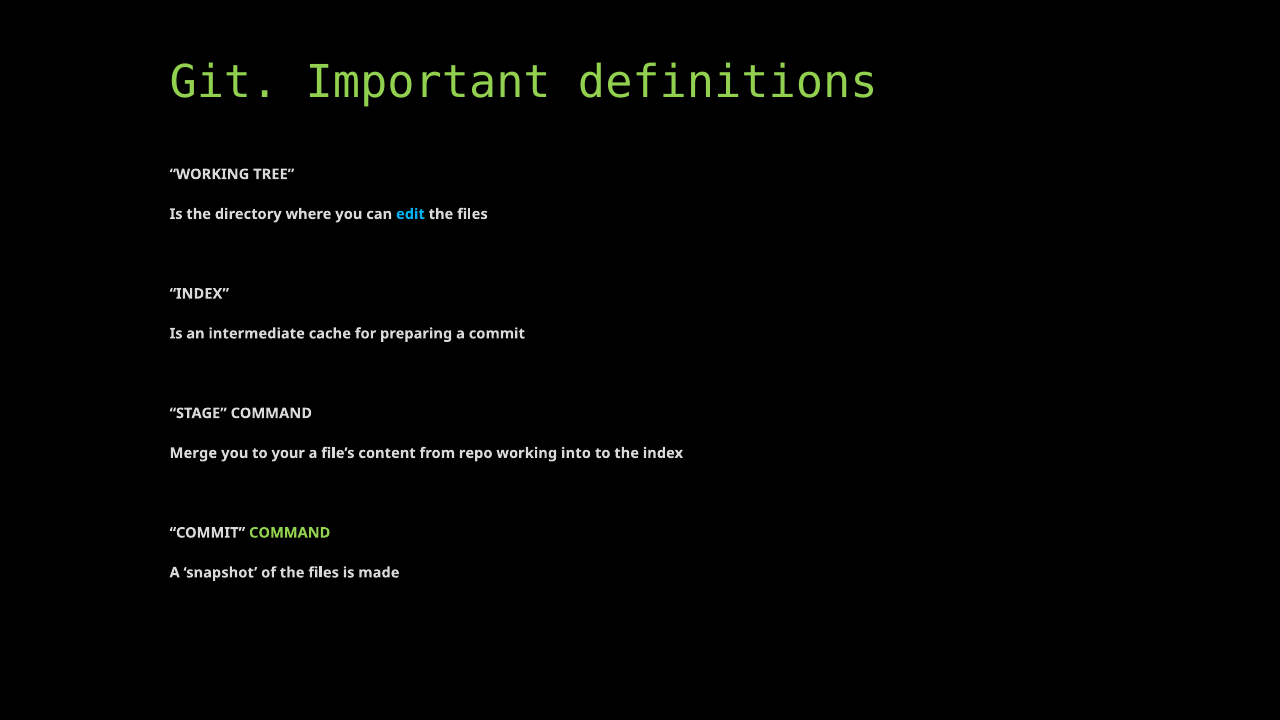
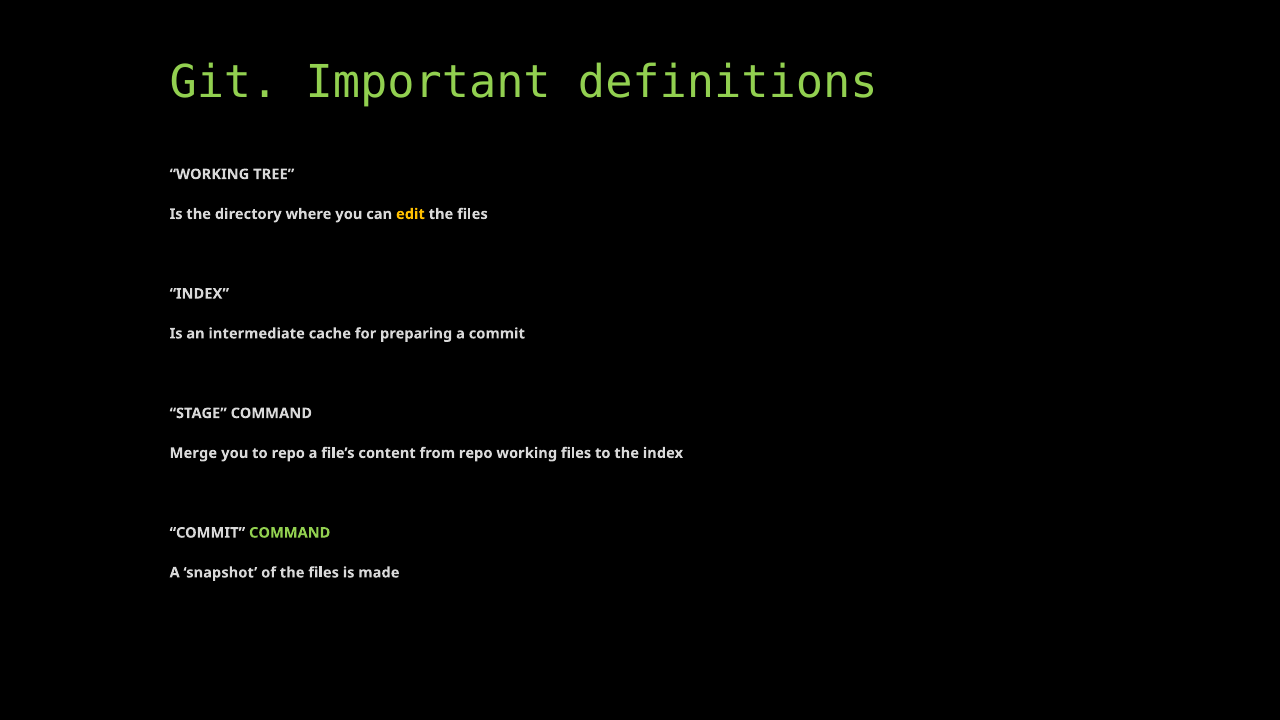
edit colour: light blue -> yellow
to your: your -> repo
working into: into -> files
